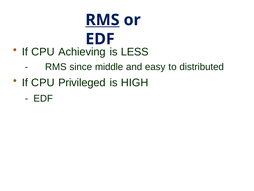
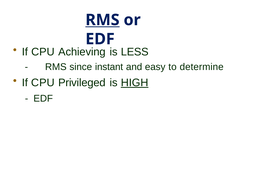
middle: middle -> instant
distributed: distributed -> determine
HIGH underline: none -> present
